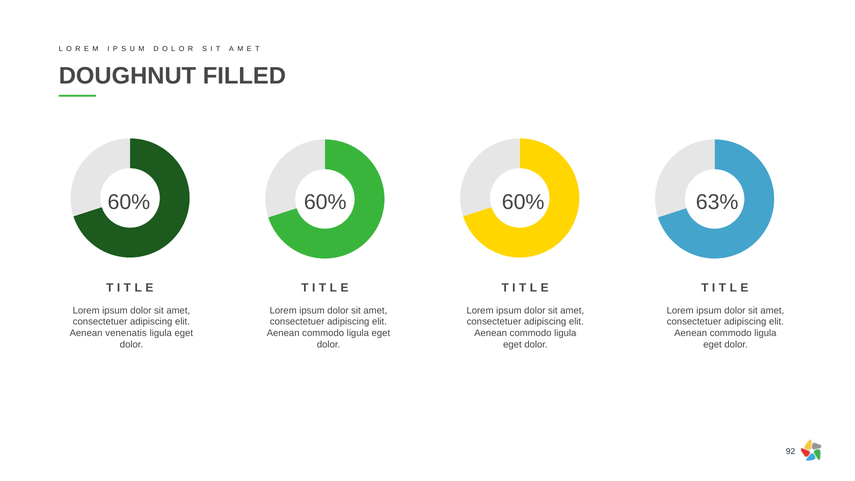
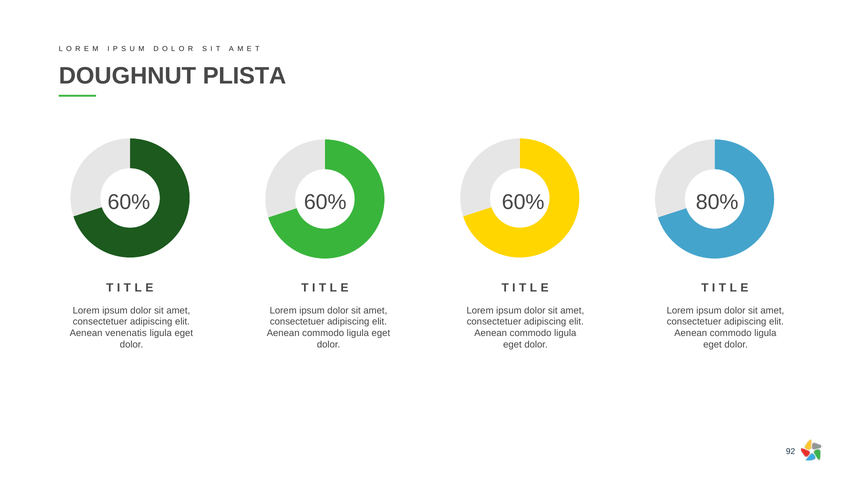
FILLED: FILLED -> PLISTA
63%: 63% -> 80%
